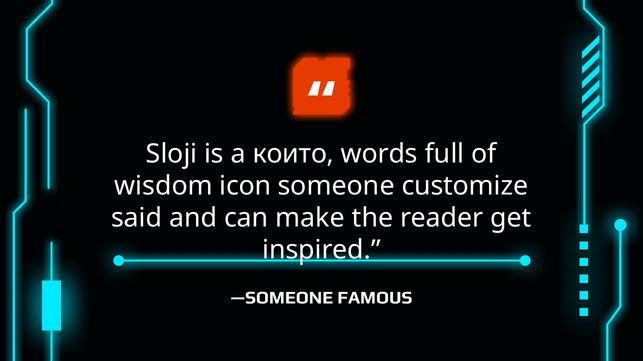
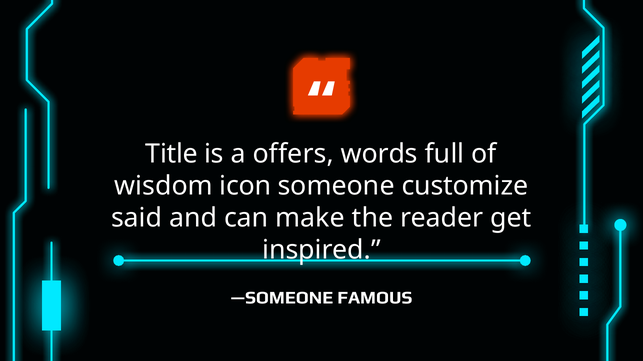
Sloji: Sloji -> Title
които: които -> offers
